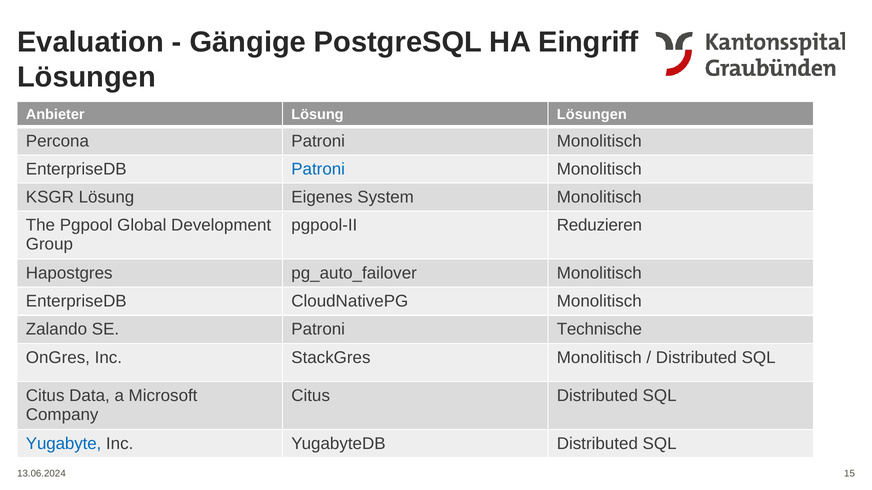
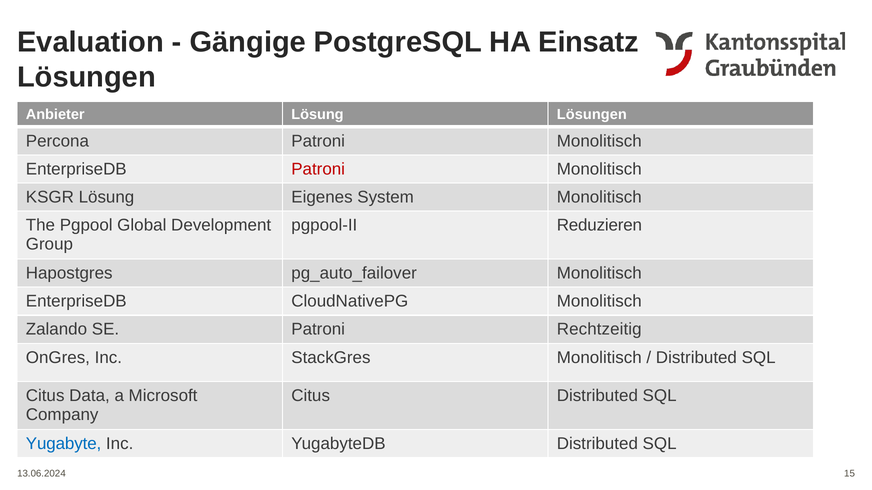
Eingriff: Eingriff -> Einsatz
Patroni at (318, 169) colour: blue -> red
Technische: Technische -> Rechtzeitig
